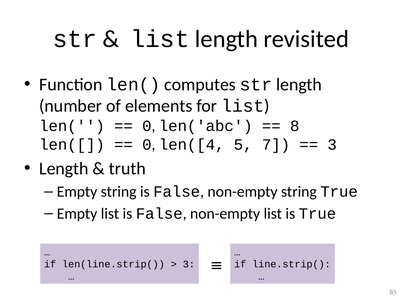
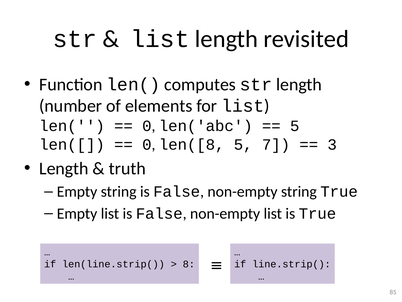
8 at (295, 126): 8 -> 5
len([4: len([4 -> len([8
3 at (189, 264): 3 -> 8
